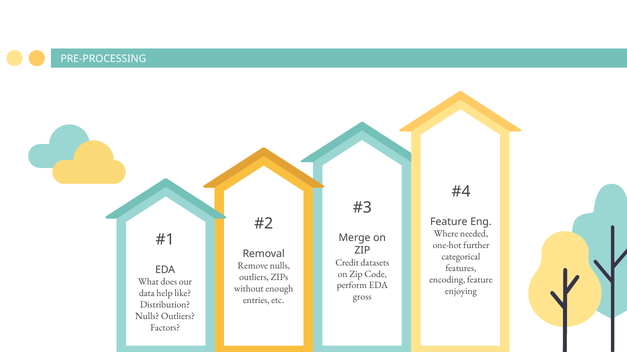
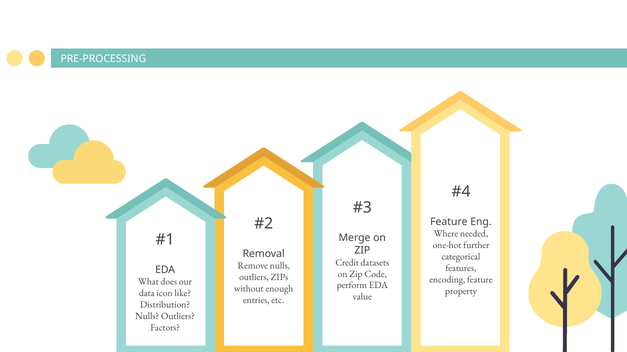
enjoying: enjoying -> property
help: help -> icon
gross: gross -> value
